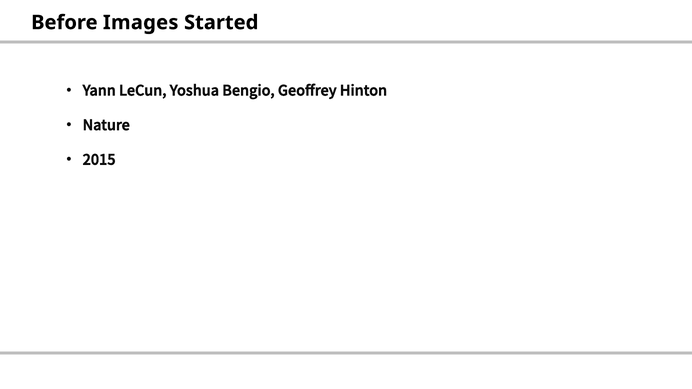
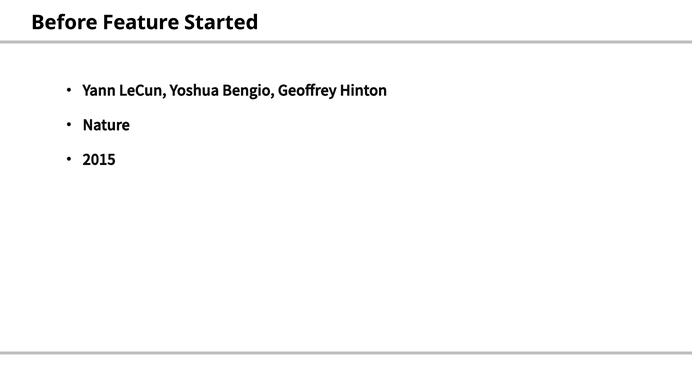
Images: Images -> Feature
